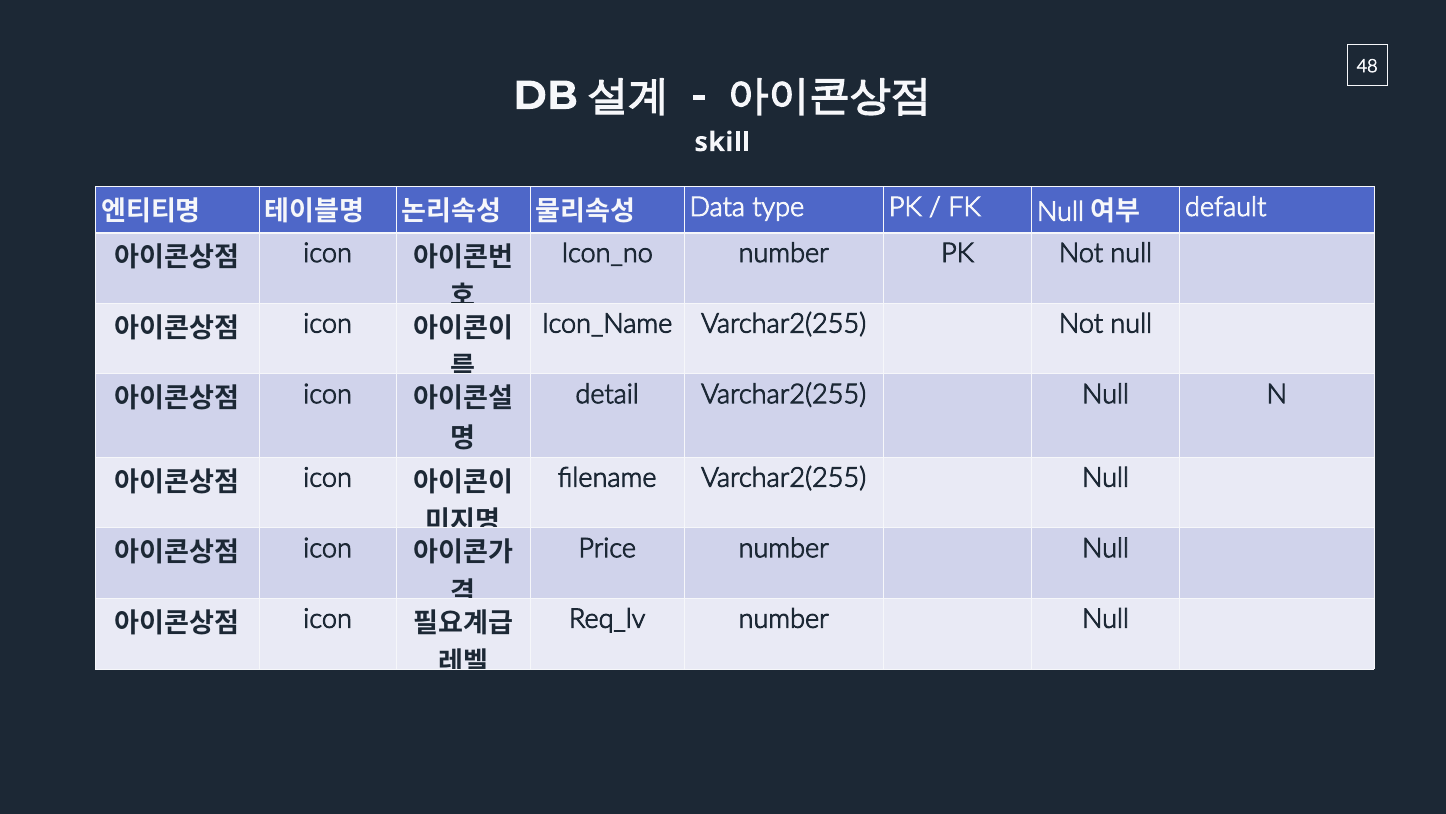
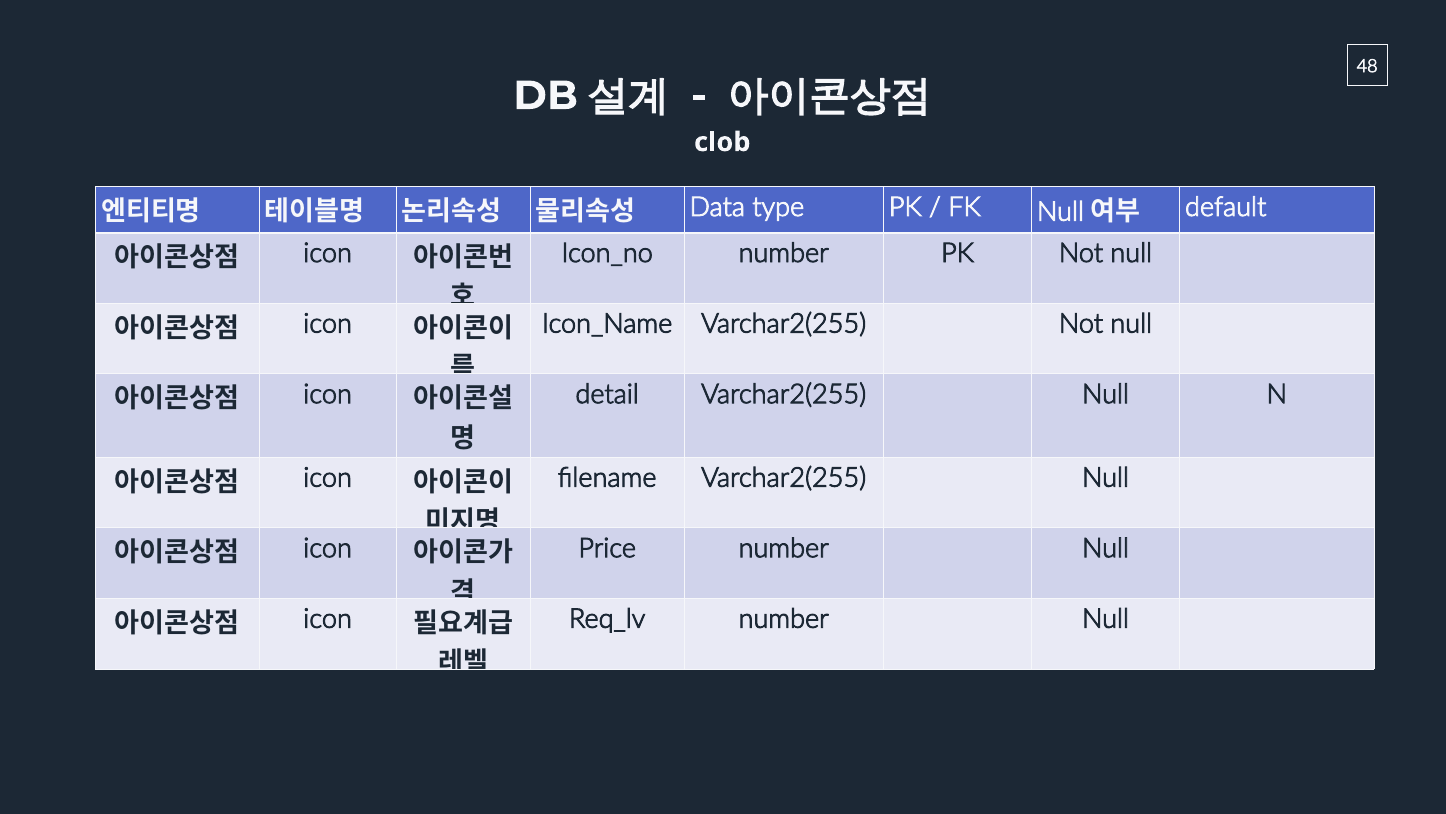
skill: skill -> clob
